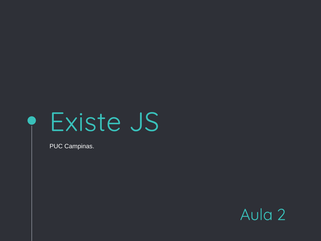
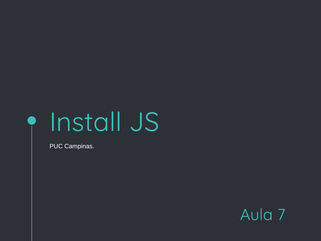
Existe: Existe -> Install
2: 2 -> 7
